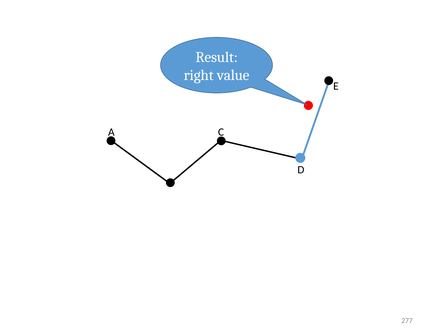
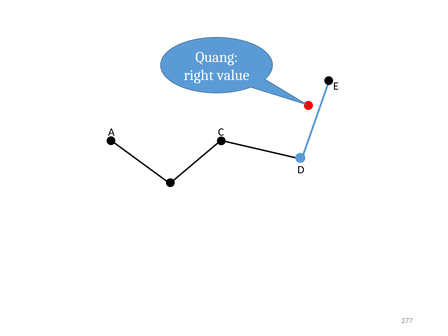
Result: Result -> Quang
